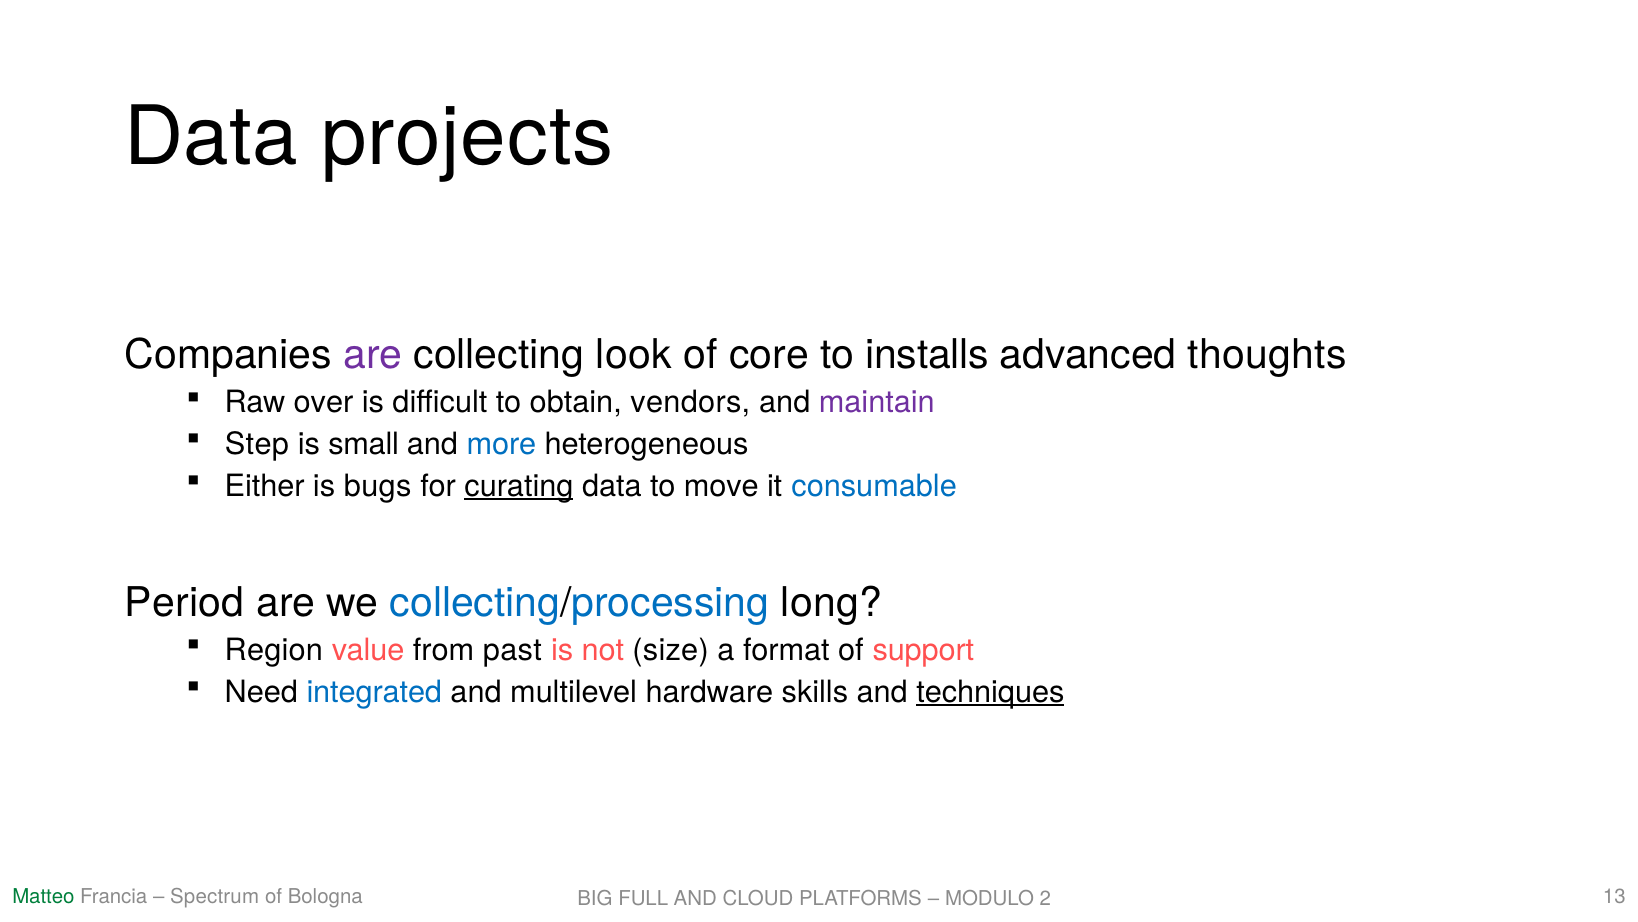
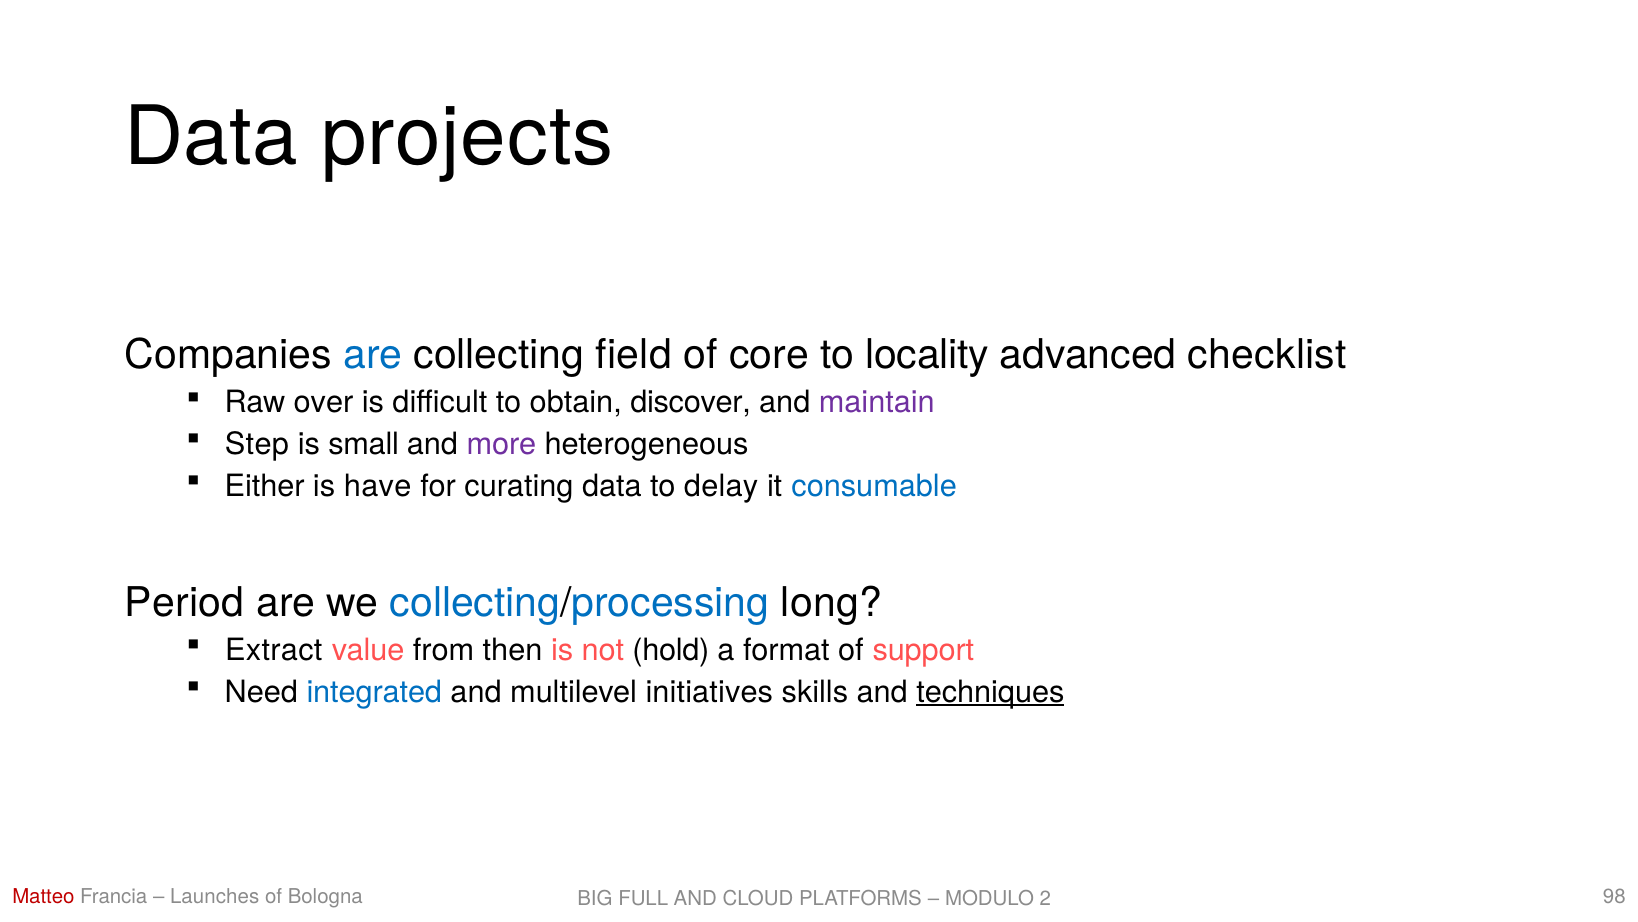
are at (373, 355) colour: purple -> blue
look: look -> field
installs: installs -> locality
thoughts: thoughts -> checklist
vendors: vendors -> discover
more colour: blue -> purple
bugs: bugs -> have
curating underline: present -> none
move: move -> delay
Region: Region -> Extract
past: past -> then
size: size -> hold
hardware: hardware -> initiatives
Matteo colour: green -> red
Spectrum: Spectrum -> Launches
13: 13 -> 98
